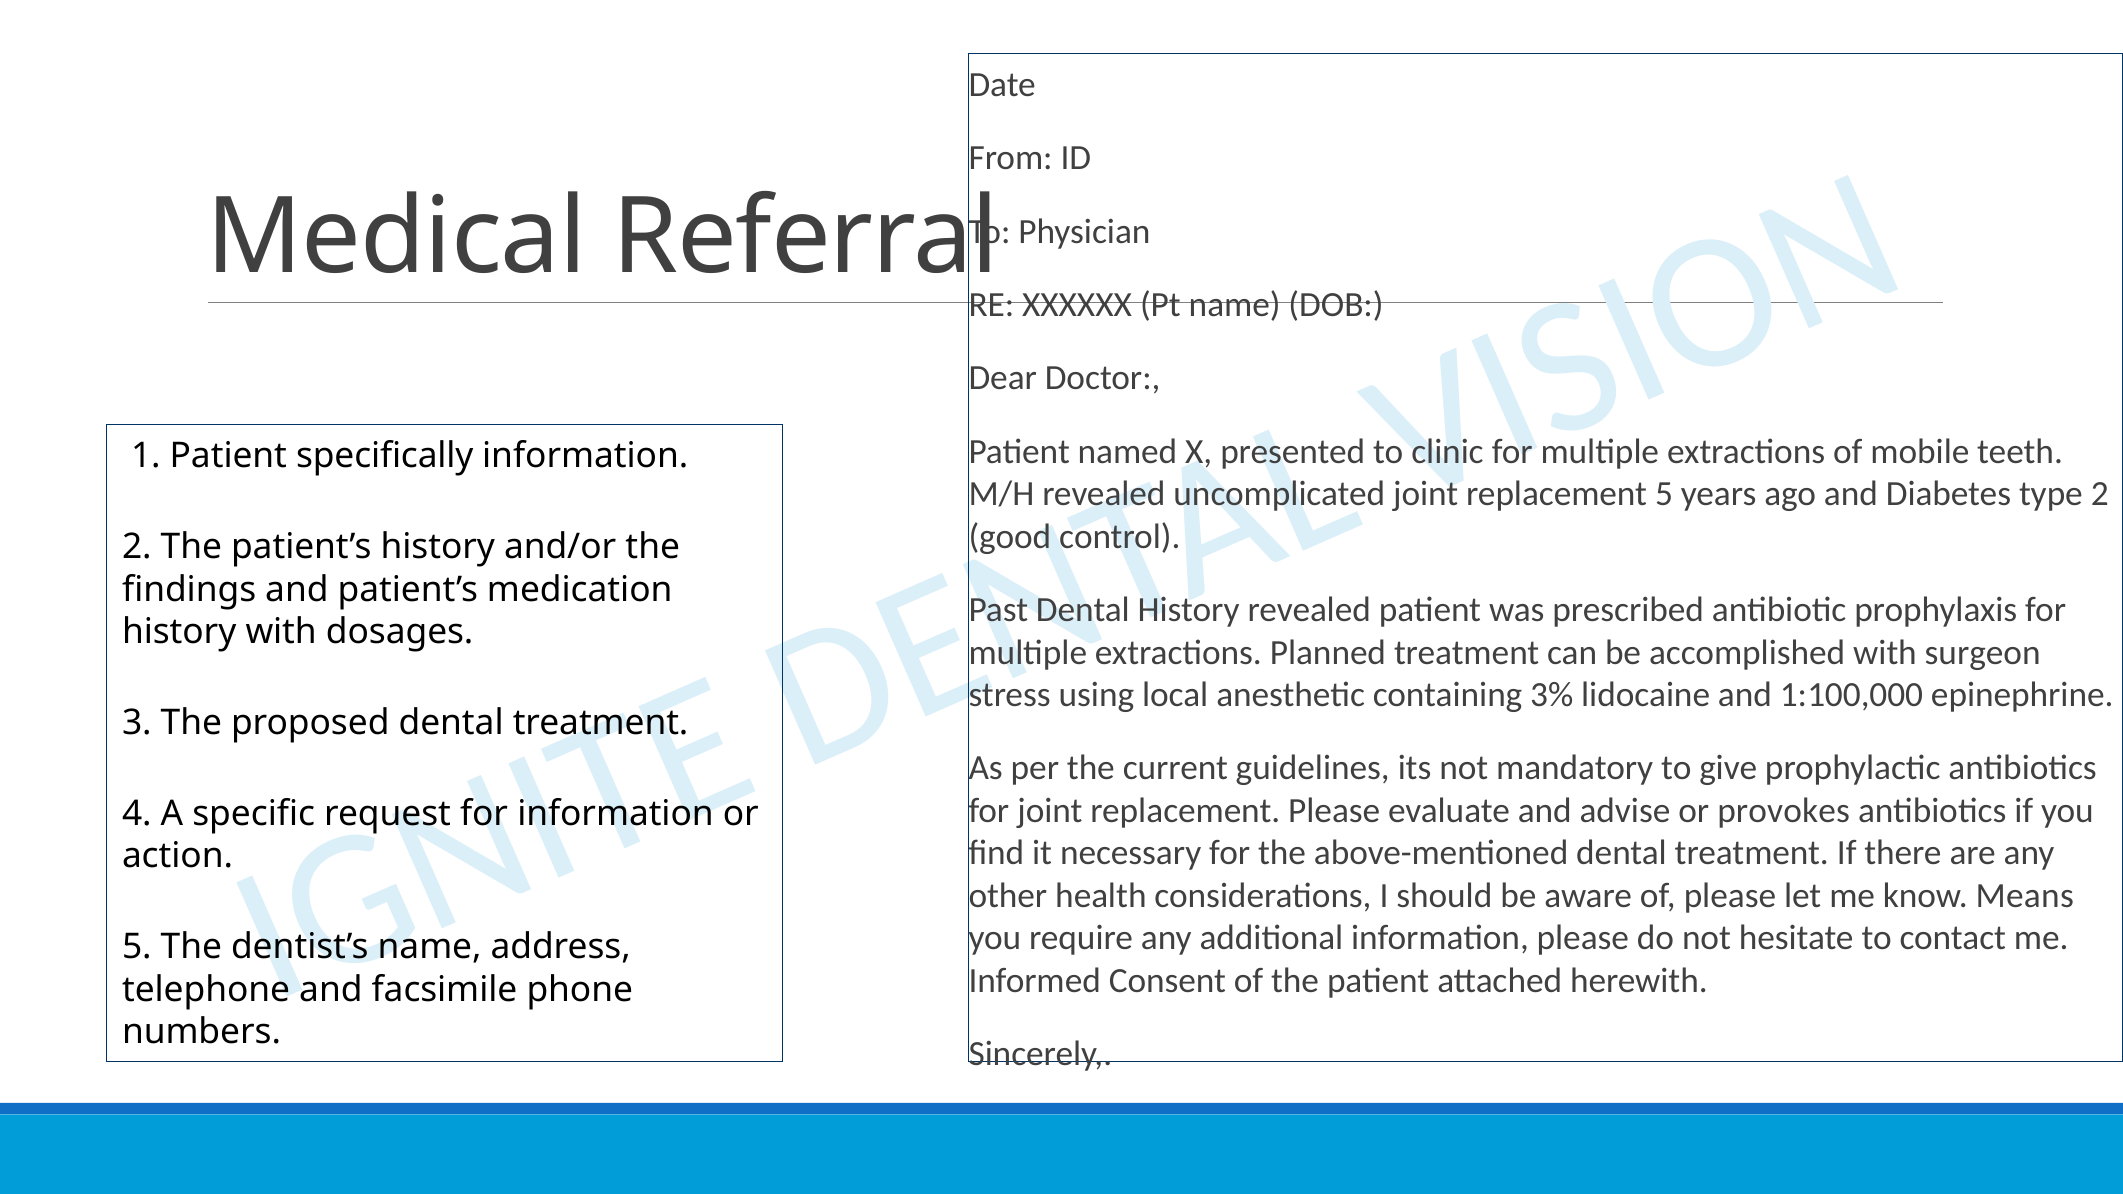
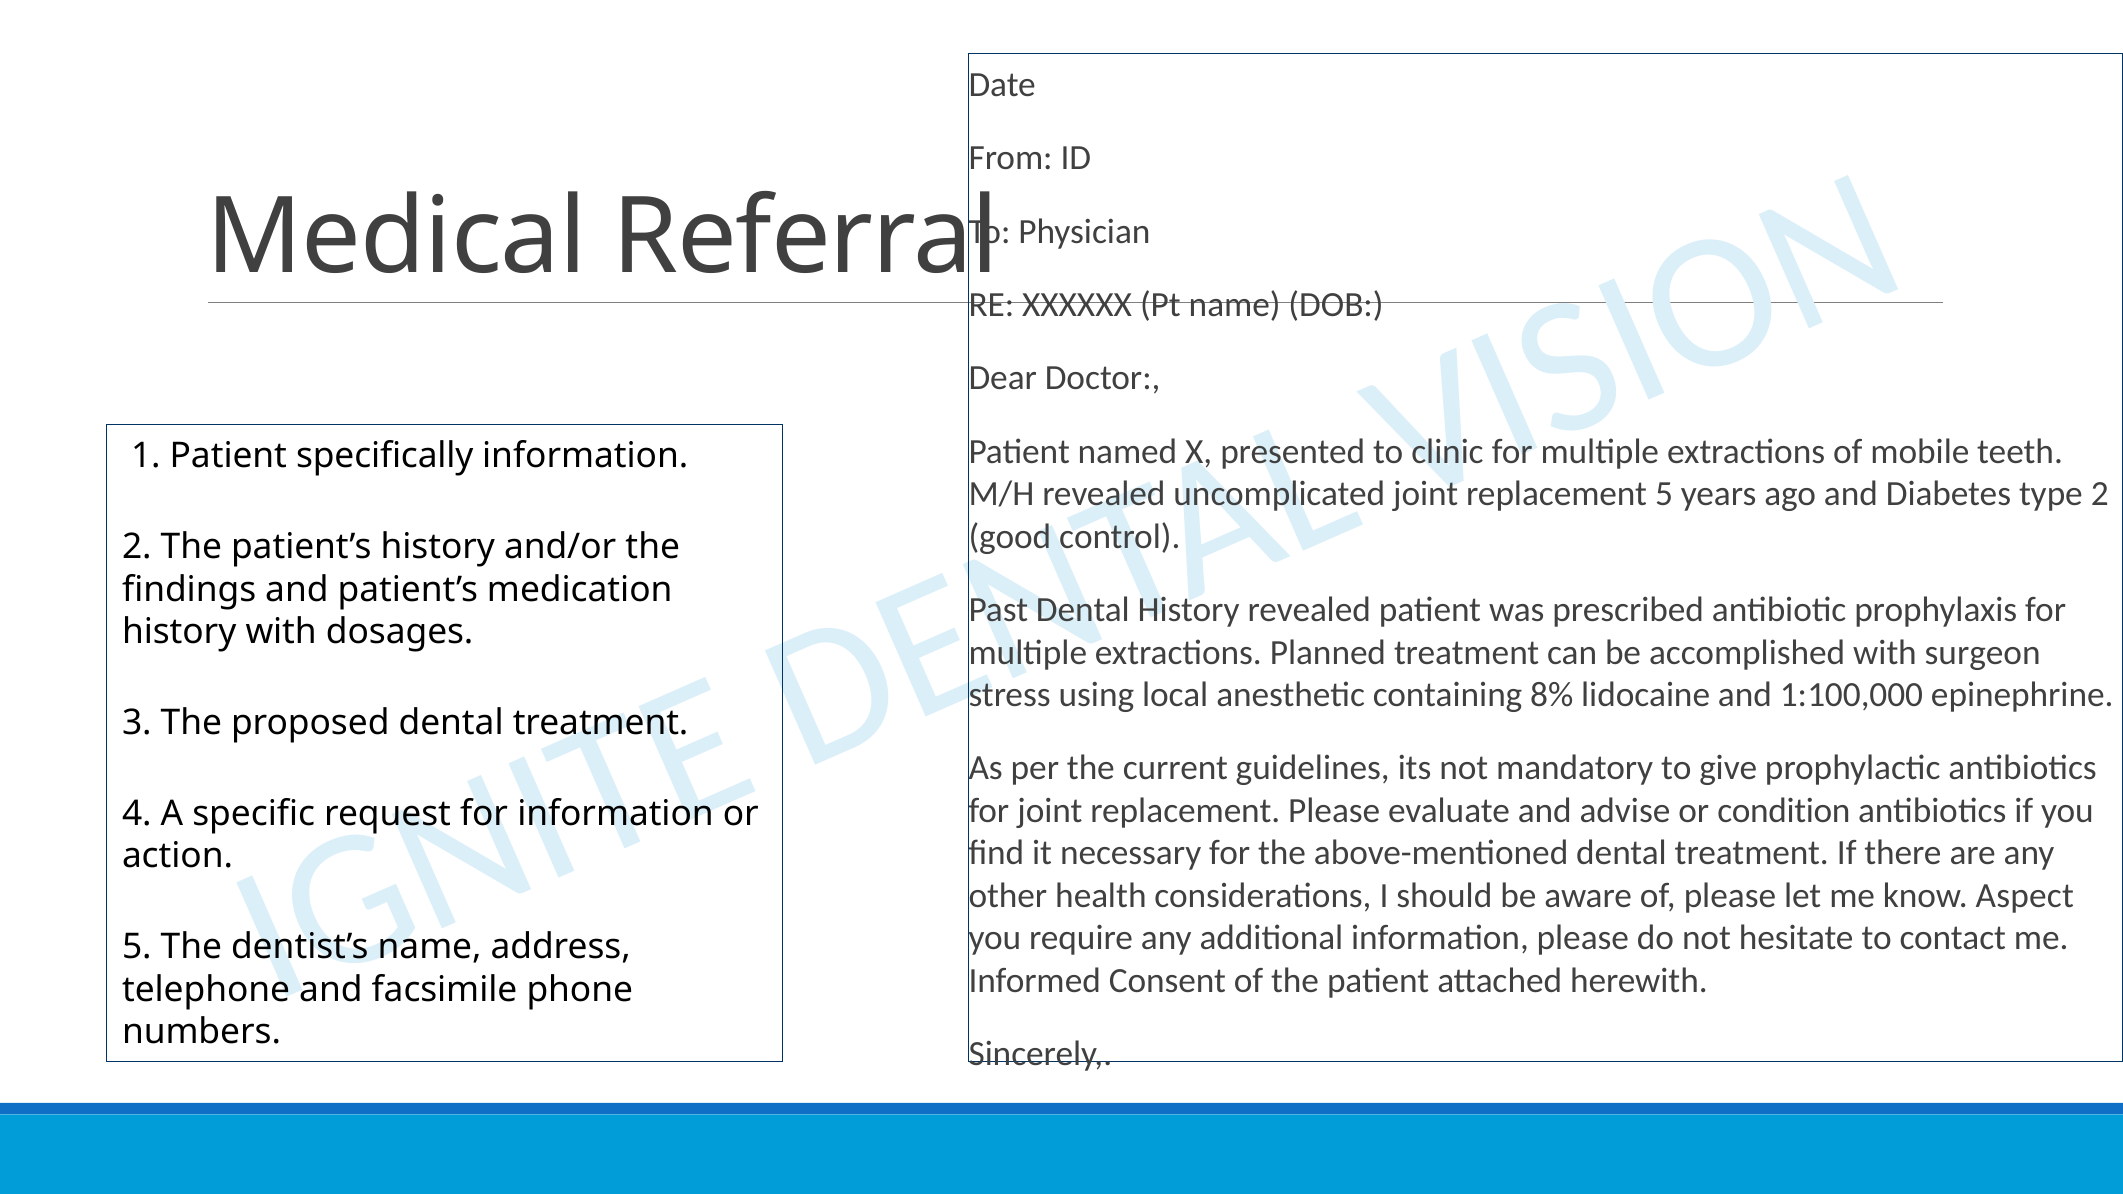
3%: 3% -> 8%
provokes: provokes -> condition
Means: Means -> Aspect
